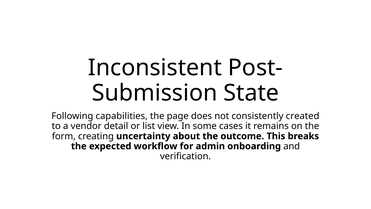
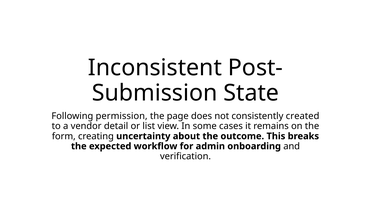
capabilities: capabilities -> permission
